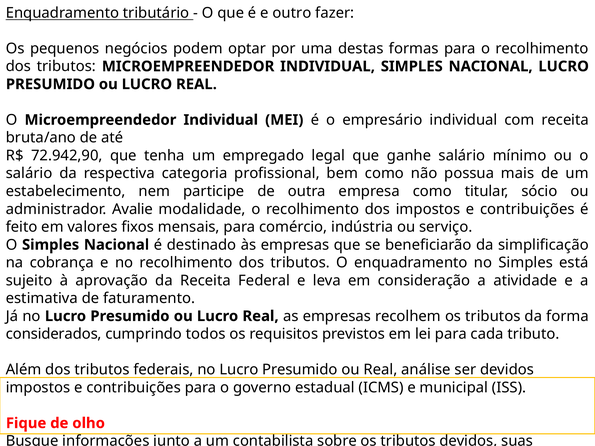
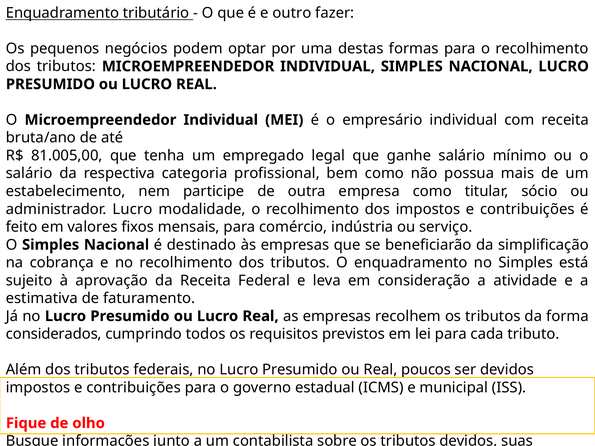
72.942,90: 72.942,90 -> 81.005,00
administrador Avalie: Avalie -> Lucro
análise: análise -> poucos
